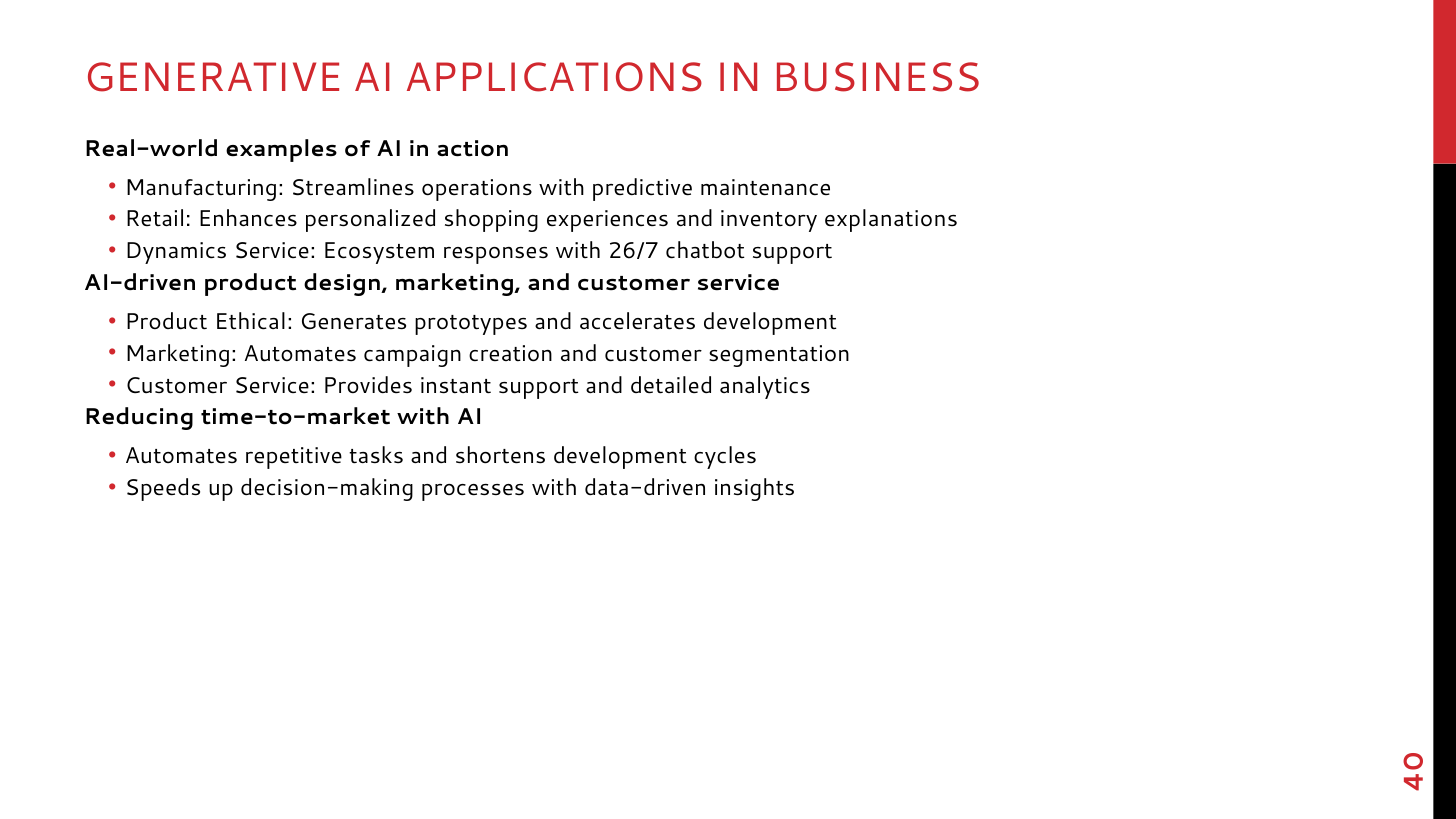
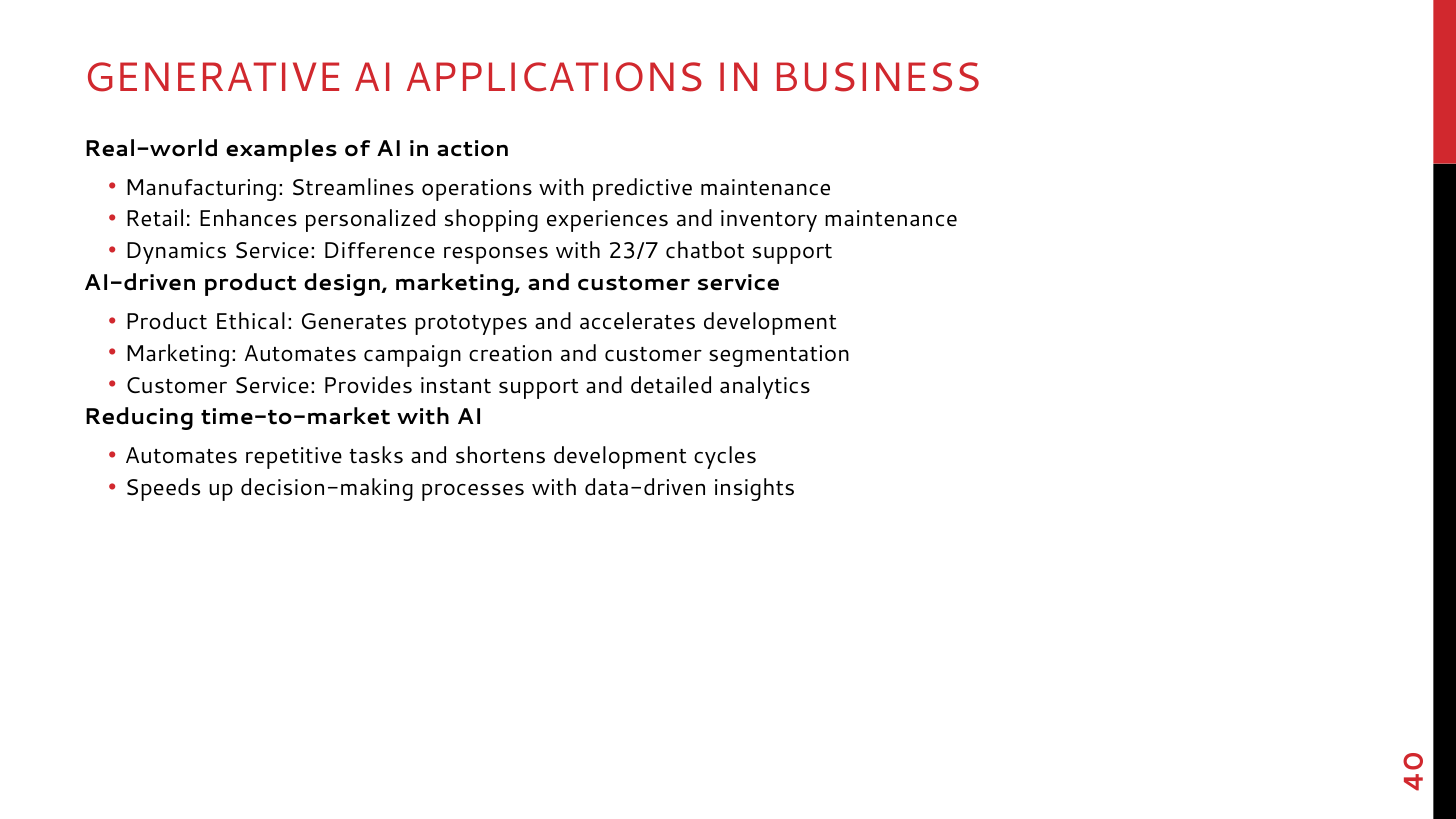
inventory explanations: explanations -> maintenance
Ecosystem: Ecosystem -> Difference
26/7: 26/7 -> 23/7
